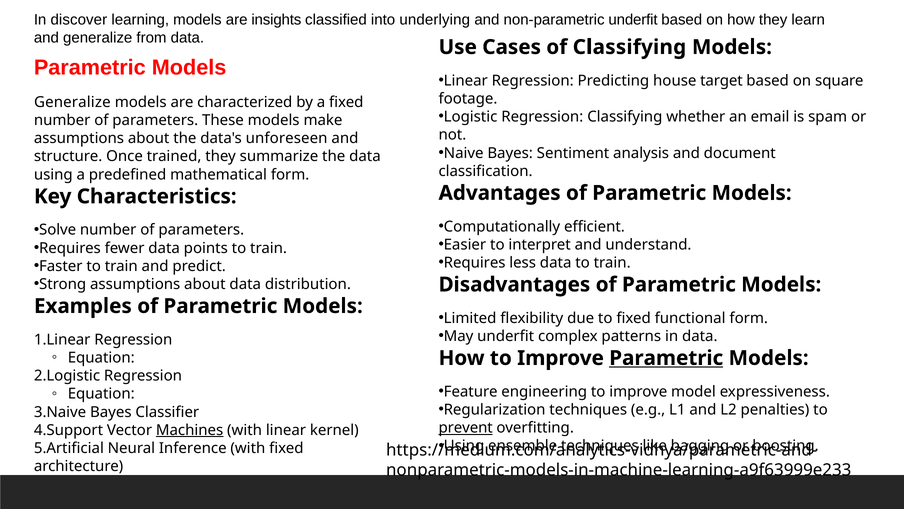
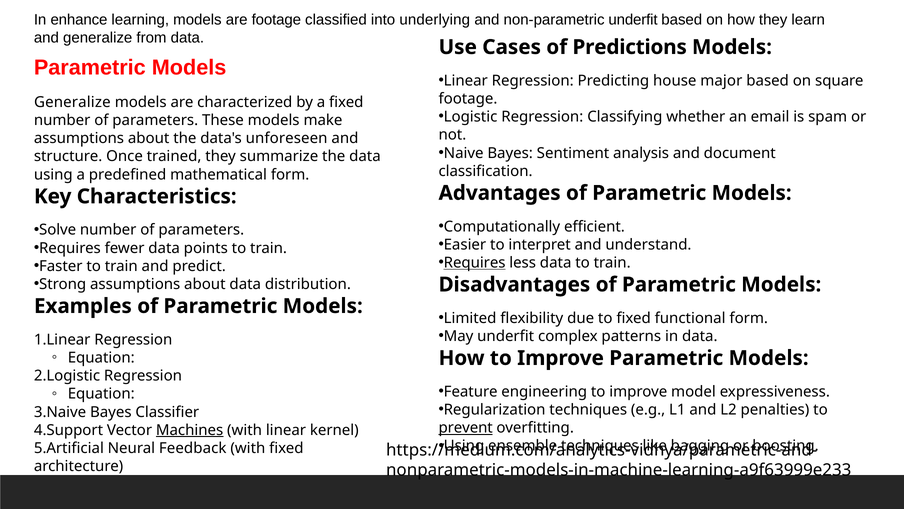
discover: discover -> enhance
are insights: insights -> footage
of Classifying: Classifying -> Predictions
target: target -> major
Requires at (475, 262) underline: none -> present
Parametric at (666, 358) underline: present -> none
Inference: Inference -> Feedback
